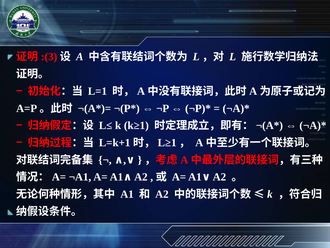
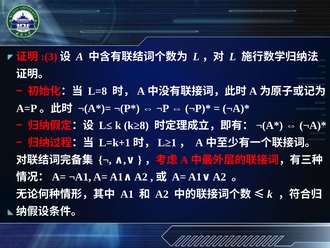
L=1: L=1 -> L=8
k≥1: k≥1 -> k≥8
